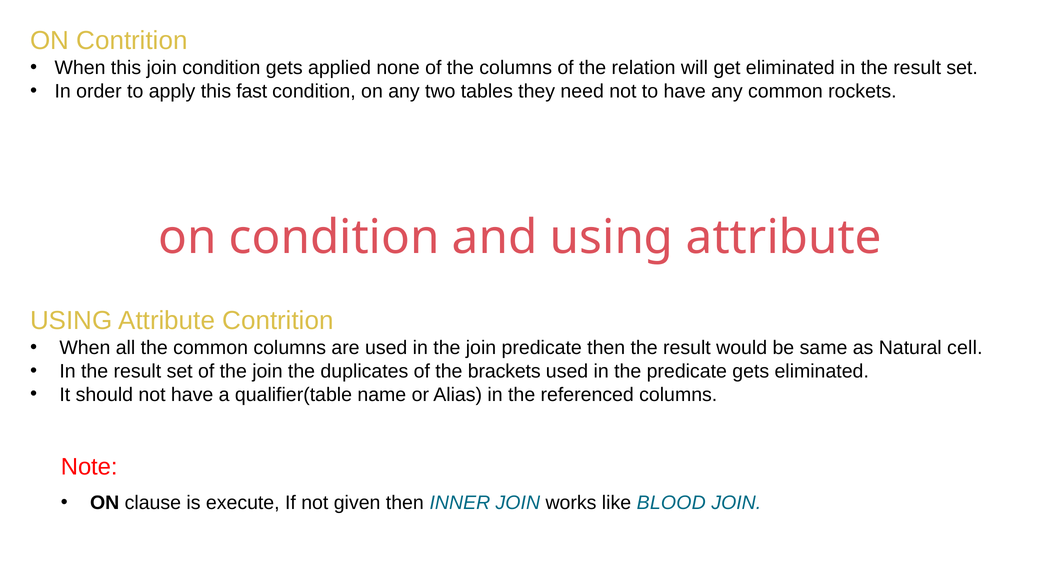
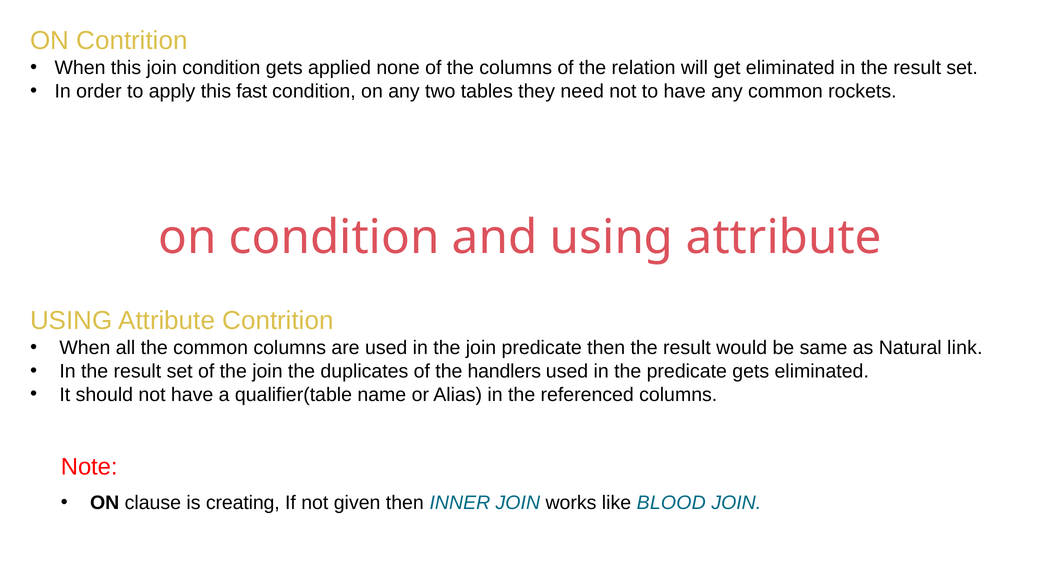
cell: cell -> link
brackets: brackets -> handlers
execute: execute -> creating
